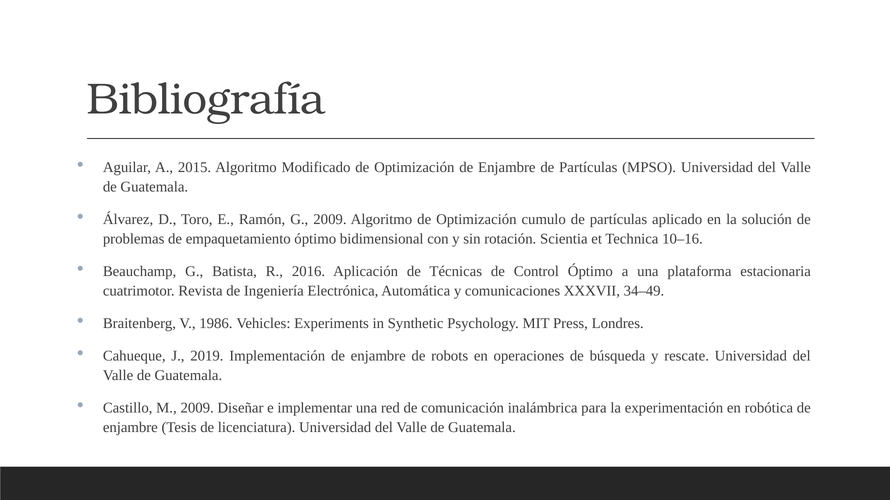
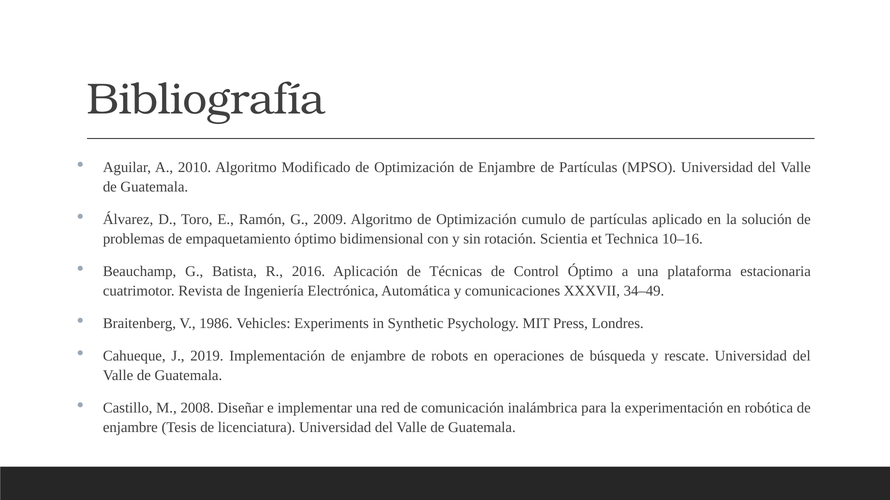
2015: 2015 -> 2010
M 2009: 2009 -> 2008
